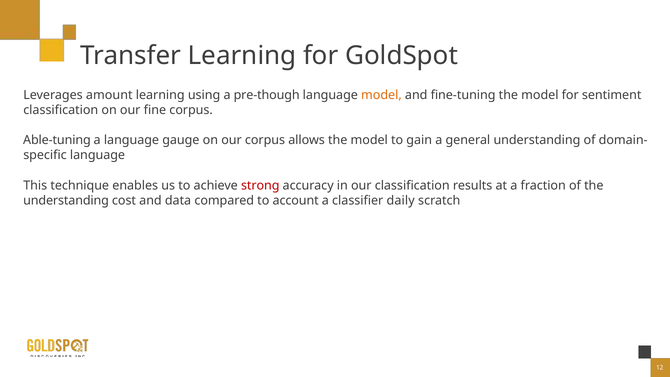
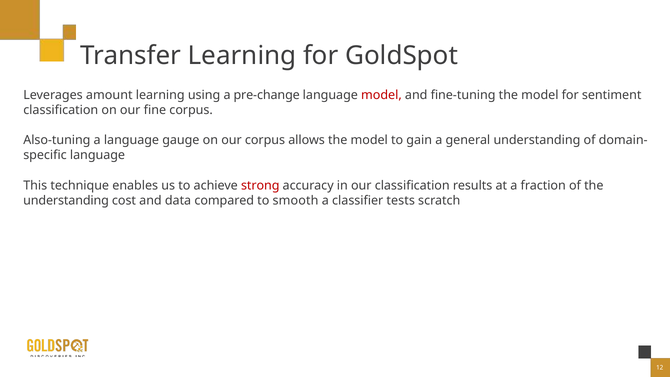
pre-though: pre-though -> pre-change
model at (381, 95) colour: orange -> red
Able-tuning: Able-tuning -> Also-tuning
account: account -> smooth
daily: daily -> tests
